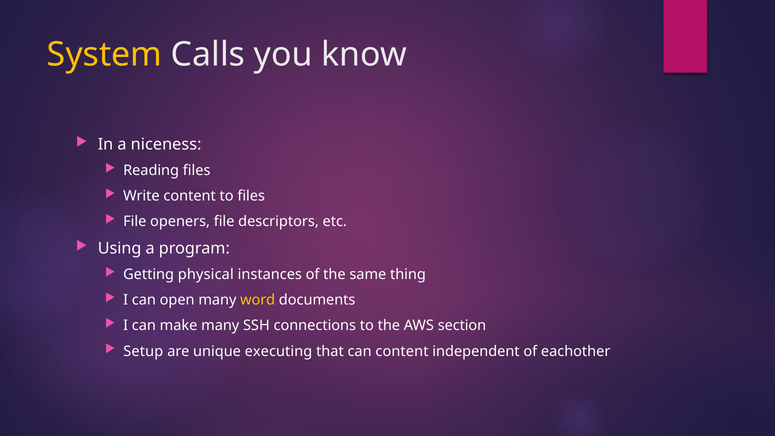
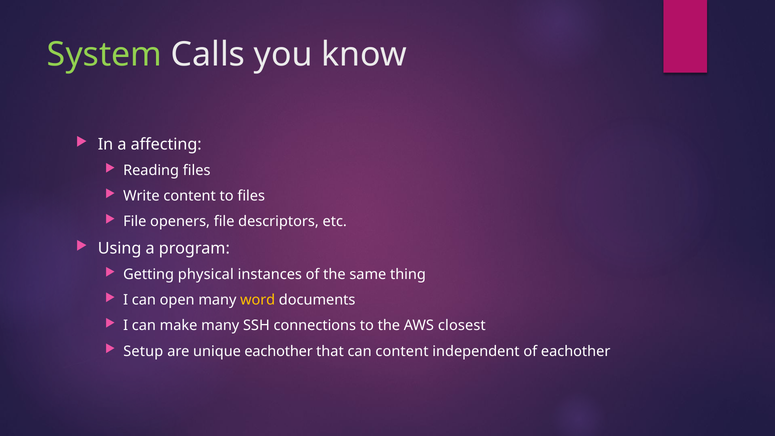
System colour: yellow -> light green
niceness: niceness -> affecting
section: section -> closest
unique executing: executing -> eachother
